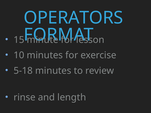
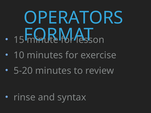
5-18: 5-18 -> 5-20
length: length -> syntax
